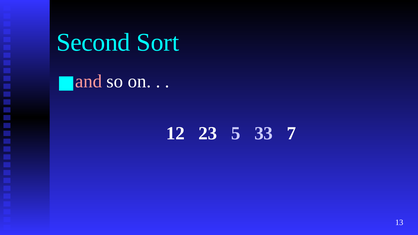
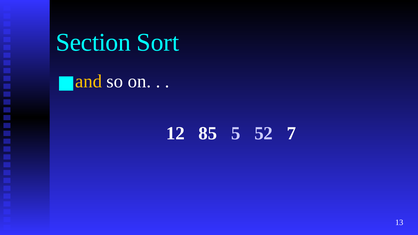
Second: Second -> Section
and colour: pink -> yellow
23: 23 -> 85
33: 33 -> 52
